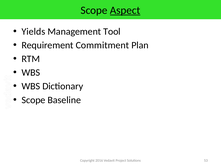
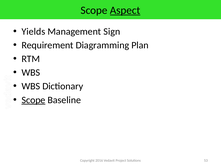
Tool: Tool -> Sign
Commitment: Commitment -> Diagramming
Scope at (33, 100) underline: none -> present
